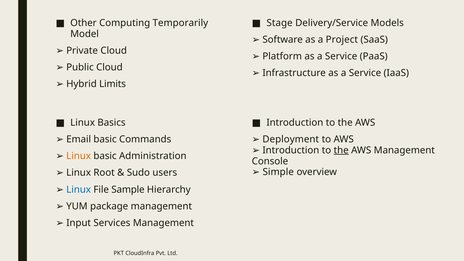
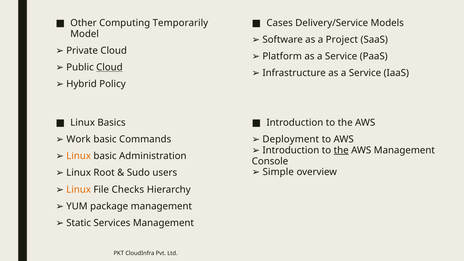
Stage: Stage -> Cases
Cloud at (109, 67) underline: none -> present
Limits: Limits -> Policy
Email: Email -> Work
Linux at (79, 190) colour: blue -> orange
Sample: Sample -> Checks
Input: Input -> Static
